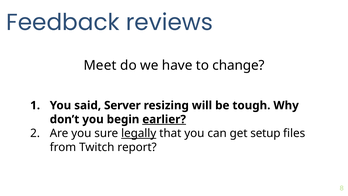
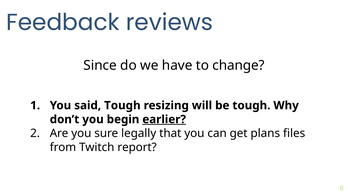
Meet: Meet -> Since
said Server: Server -> Tough
legally underline: present -> none
setup: setup -> plans
